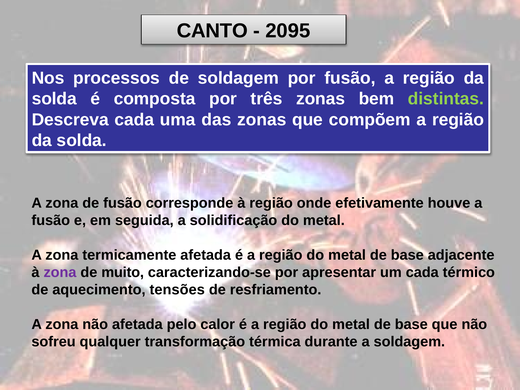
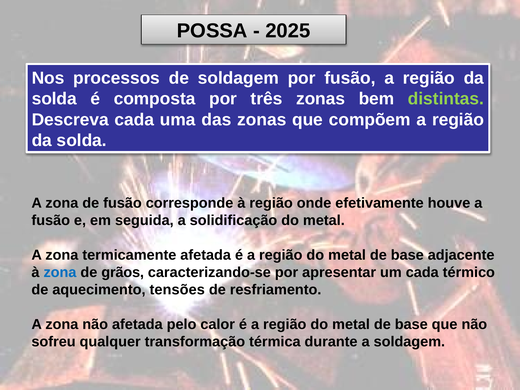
CANTO: CANTO -> POSSA
2095: 2095 -> 2025
zona at (60, 273) colour: purple -> blue
muito: muito -> grãos
